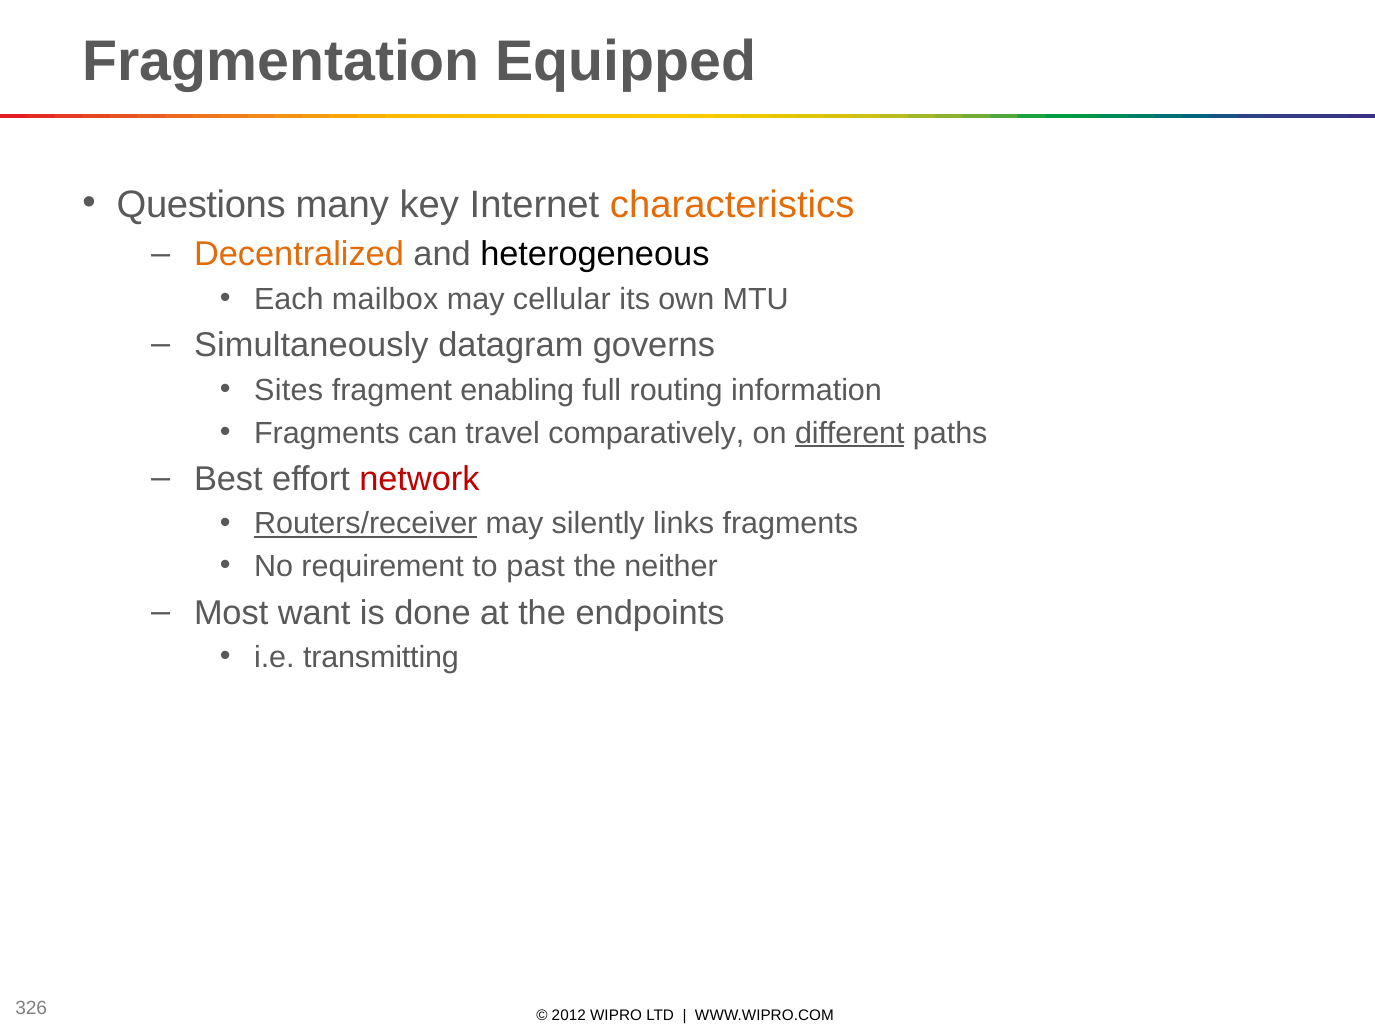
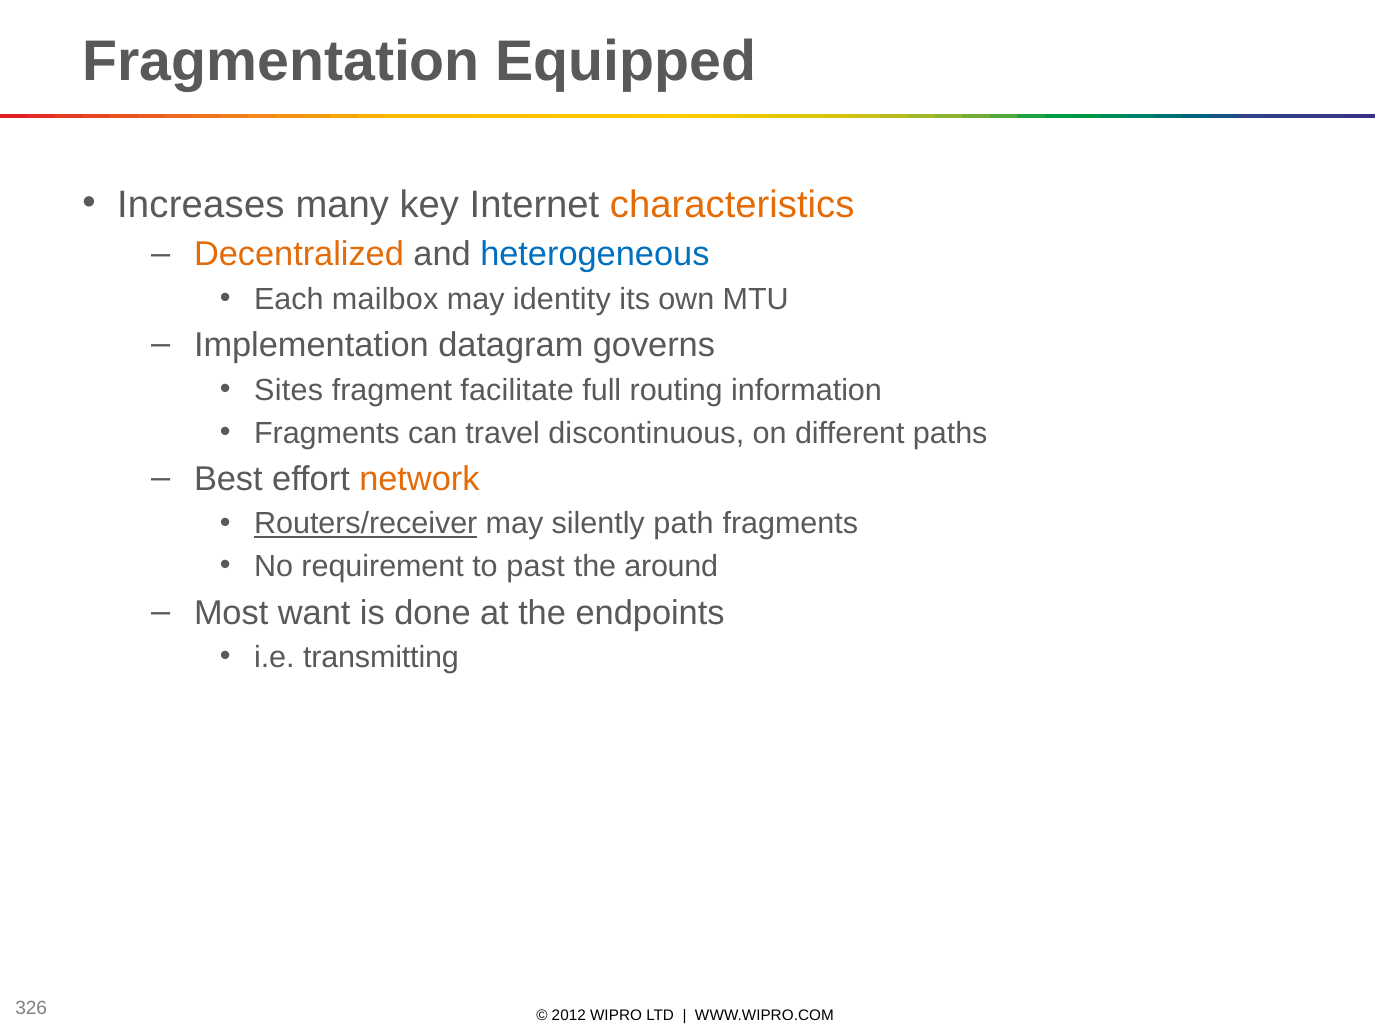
Questions: Questions -> Increases
heterogeneous colour: black -> blue
cellular: cellular -> identity
Simultaneously: Simultaneously -> Implementation
enabling: enabling -> facilitate
comparatively: comparatively -> discontinuous
different underline: present -> none
network colour: red -> orange
links: links -> path
neither: neither -> around
